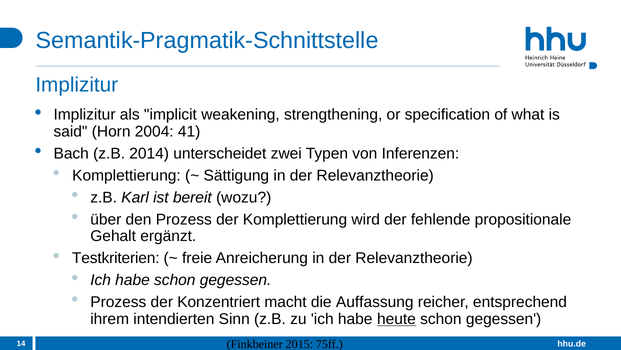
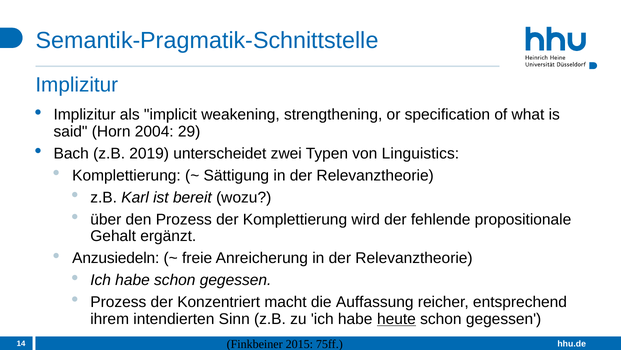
41: 41 -> 29
2014: 2014 -> 2019
Inferenzen: Inferenzen -> Linguistics
Testkriterien: Testkriterien -> Anzusiedeln
